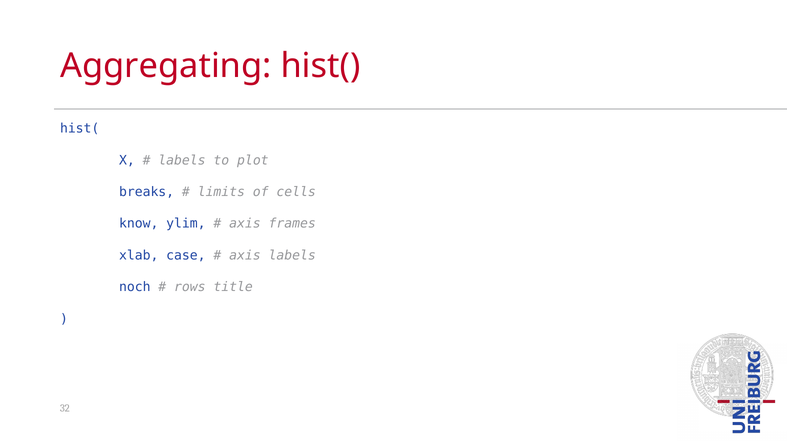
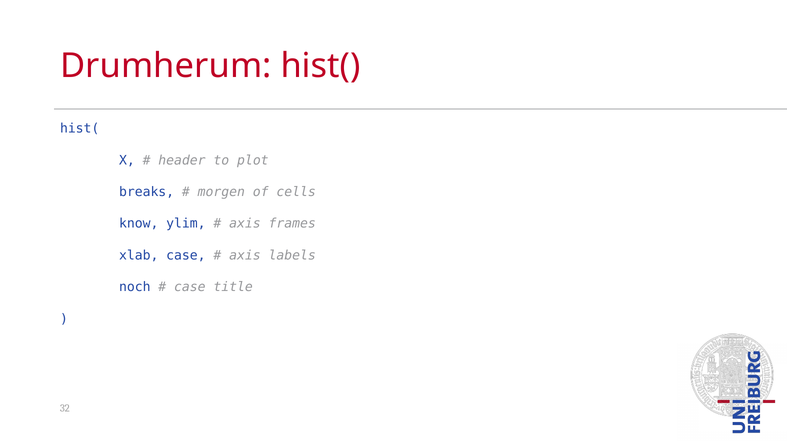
Aggregating: Aggregating -> Drumherum
labels at (182, 160): labels -> header
limits: limits -> morgen
rows at (190, 288): rows -> case
